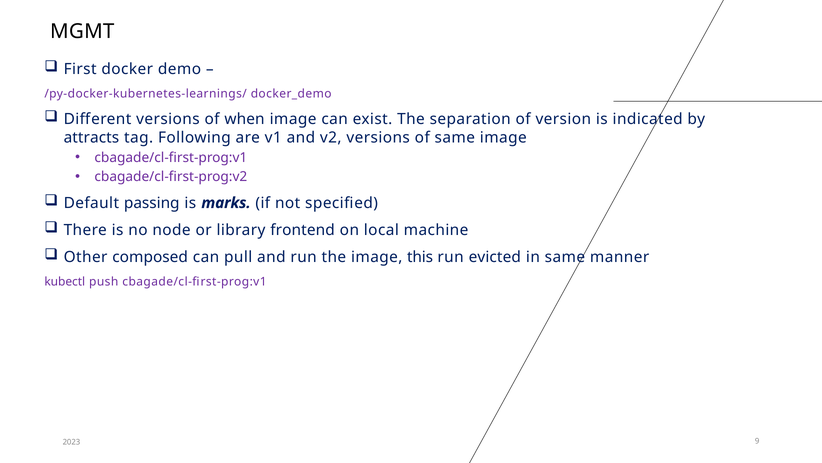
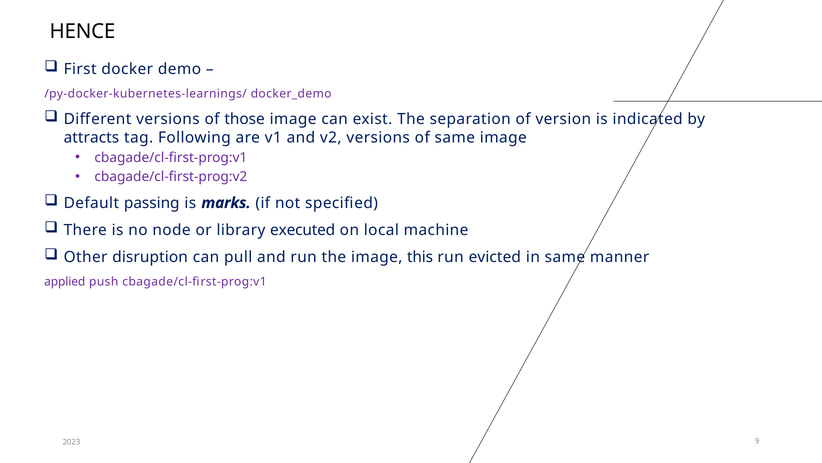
MGMT: MGMT -> HENCE
when: when -> those
frontend: frontend -> executed
composed: composed -> disruption
kubectl: kubectl -> applied
